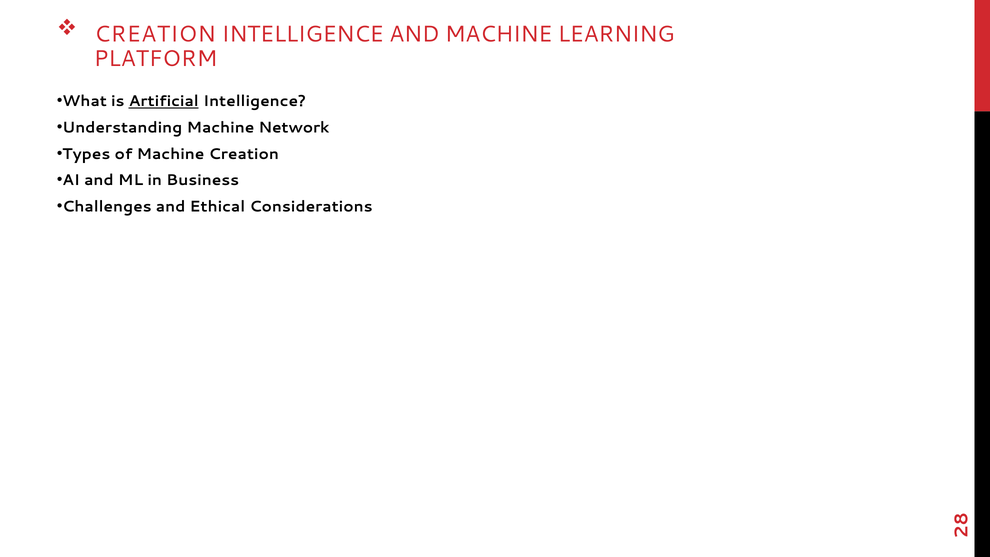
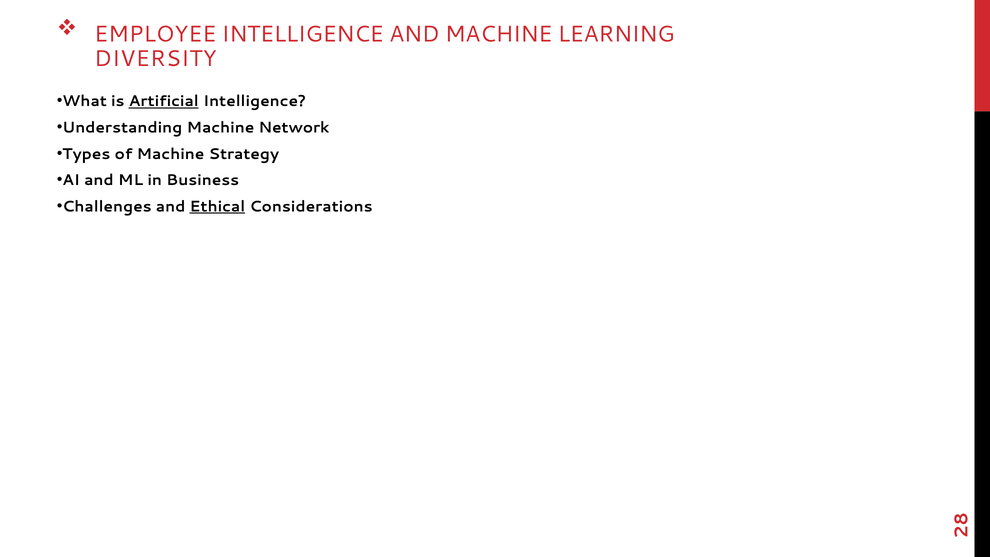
CREATION at (155, 34): CREATION -> EMPLOYEE
PLATFORM: PLATFORM -> DIVERSITY
Machine Creation: Creation -> Strategy
Ethical underline: none -> present
